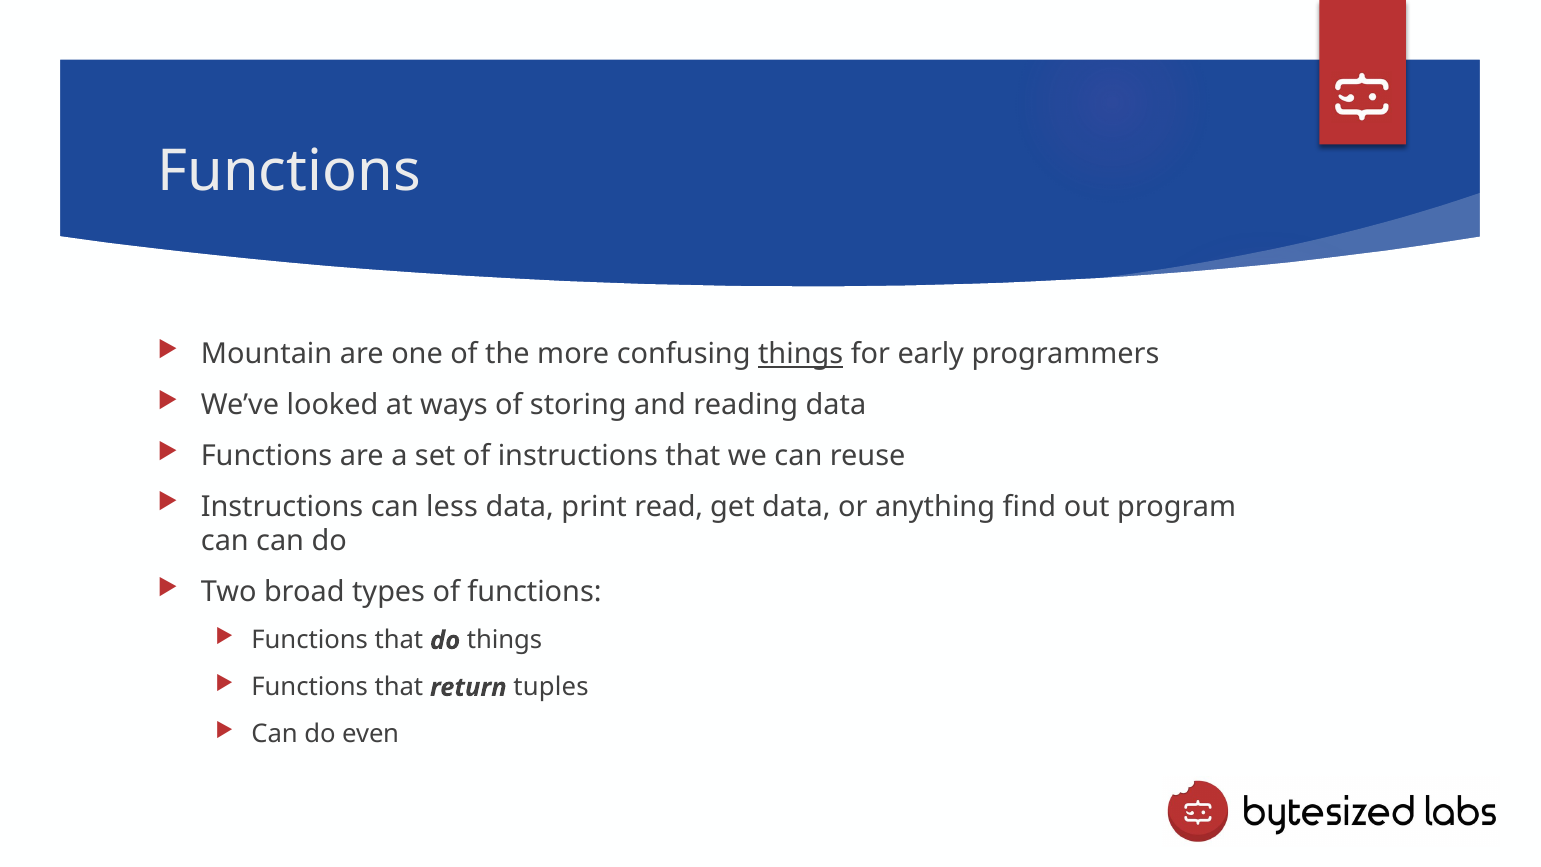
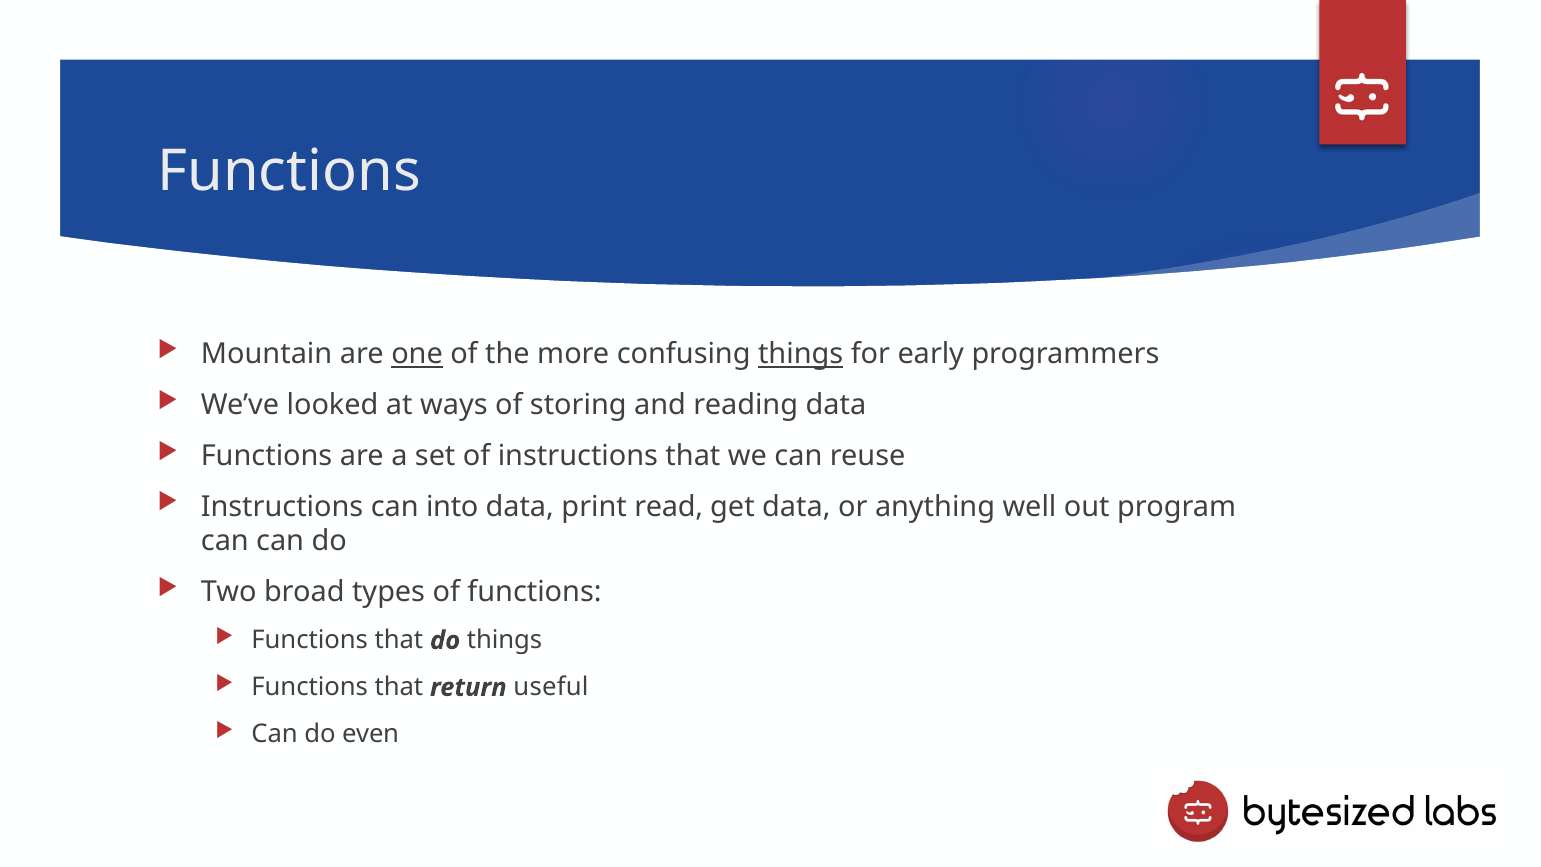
one underline: none -> present
less: less -> into
find: find -> well
tuples: tuples -> useful
